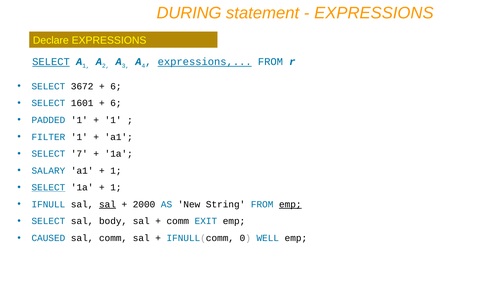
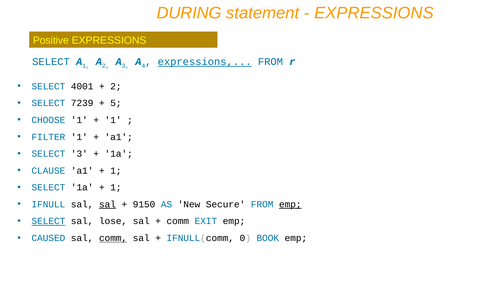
Declare: Declare -> Positive
SELECT at (51, 62) underline: present -> none
3672: 3672 -> 4001
6 at (116, 86): 6 -> 2
1601: 1601 -> 7239
6 at (116, 103): 6 -> 5
PADDED: PADDED -> CHOOSE
SELECT 7: 7 -> 3
SALARY: SALARY -> CLAUSE
SELECT at (48, 188) underline: present -> none
2000: 2000 -> 9150
String: String -> Secure
SELECT at (48, 221) underline: none -> present
body: body -> lose
comm at (113, 238) underline: none -> present
WELL: WELL -> BOOK
